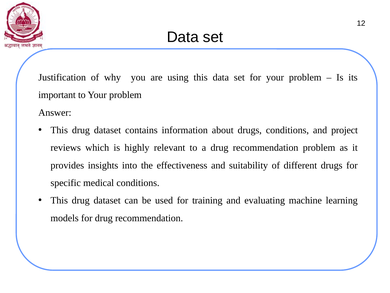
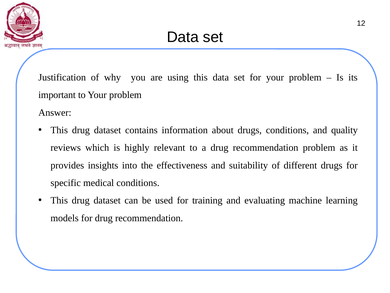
project: project -> quality
